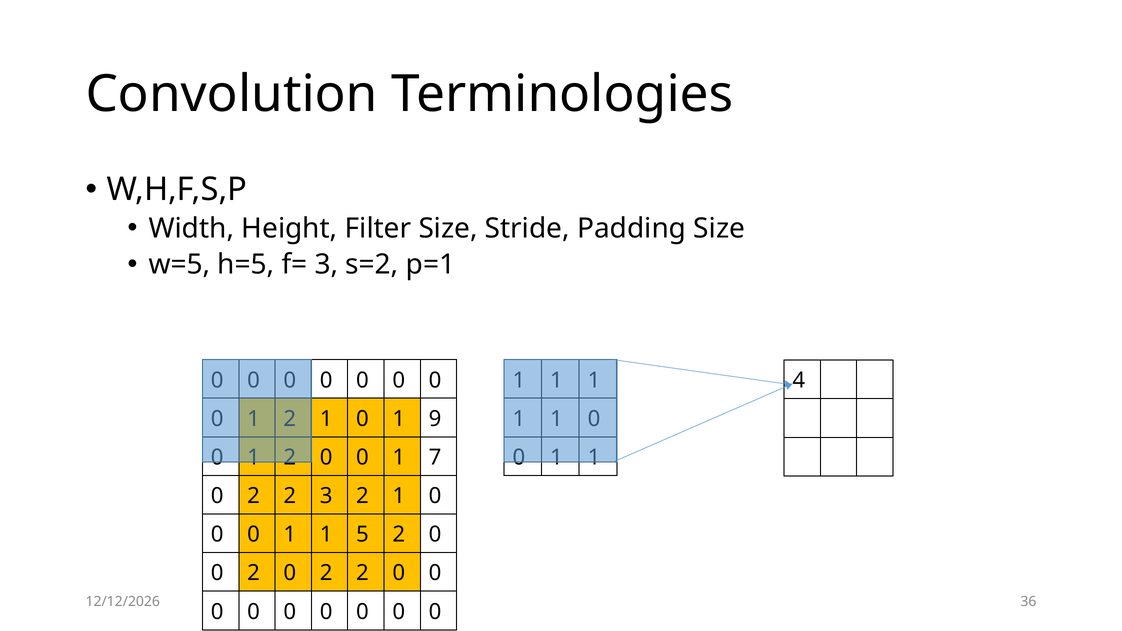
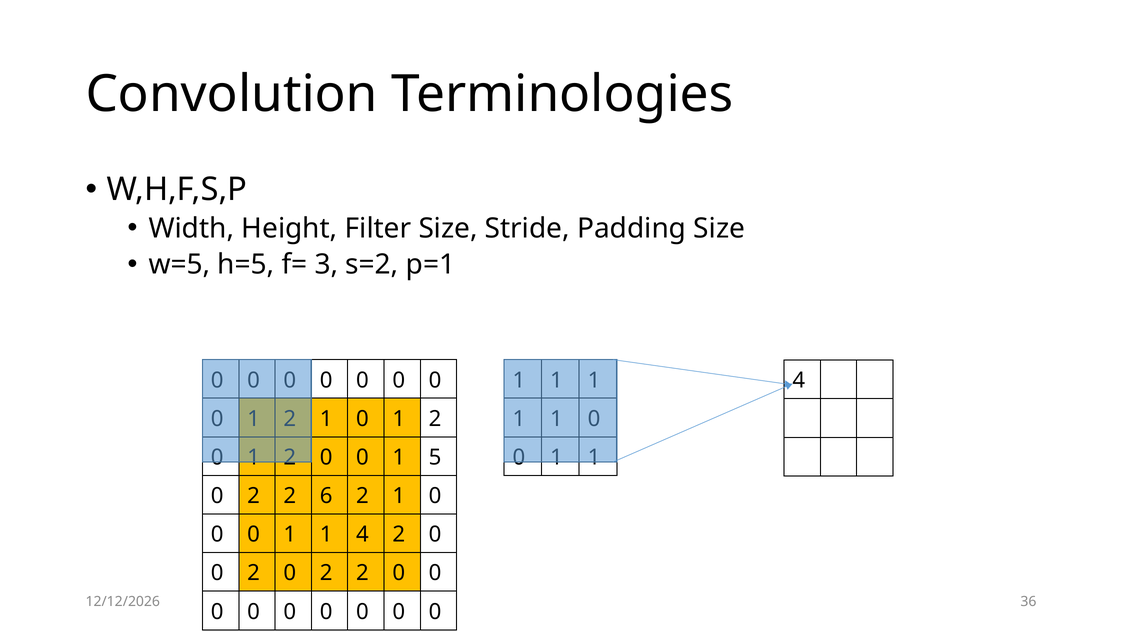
1 0 1 9: 9 -> 2
7: 7 -> 5
2 3: 3 -> 6
5 at (362, 535): 5 -> 4
